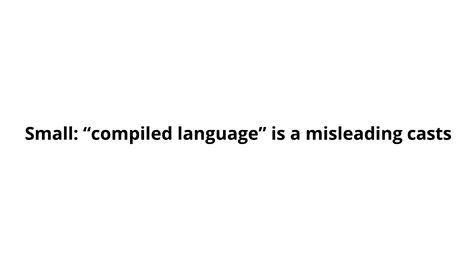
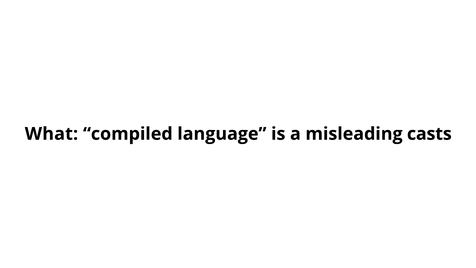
Small: Small -> What
